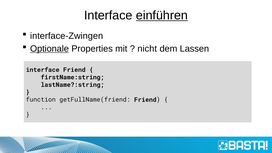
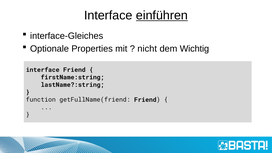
interface-Zwingen: interface-Zwingen -> interface-Gleiches
Optionale underline: present -> none
Lassen: Lassen -> Wichtig
